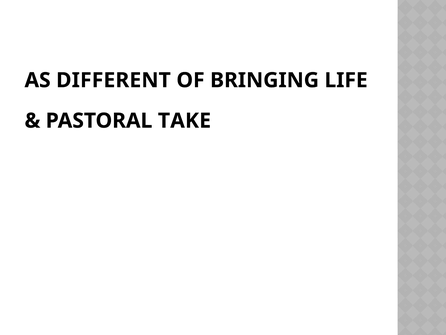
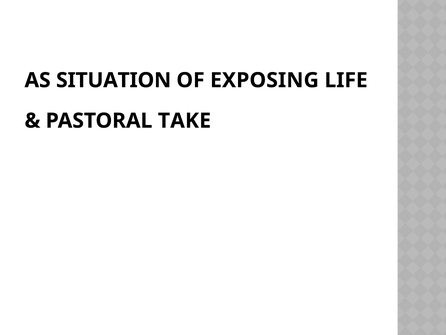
DIFFERENT: DIFFERENT -> SITUATION
BRINGING: BRINGING -> EXPOSING
